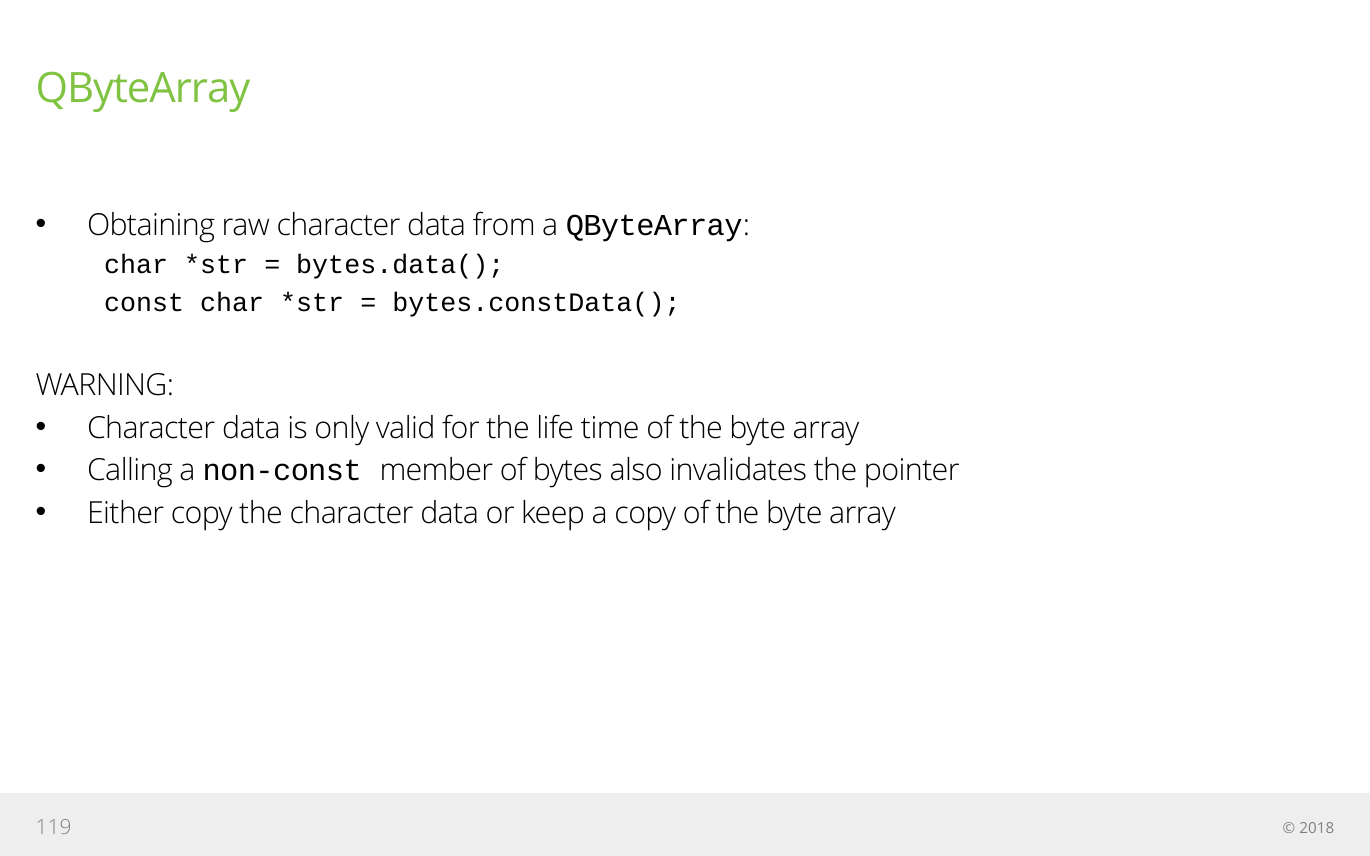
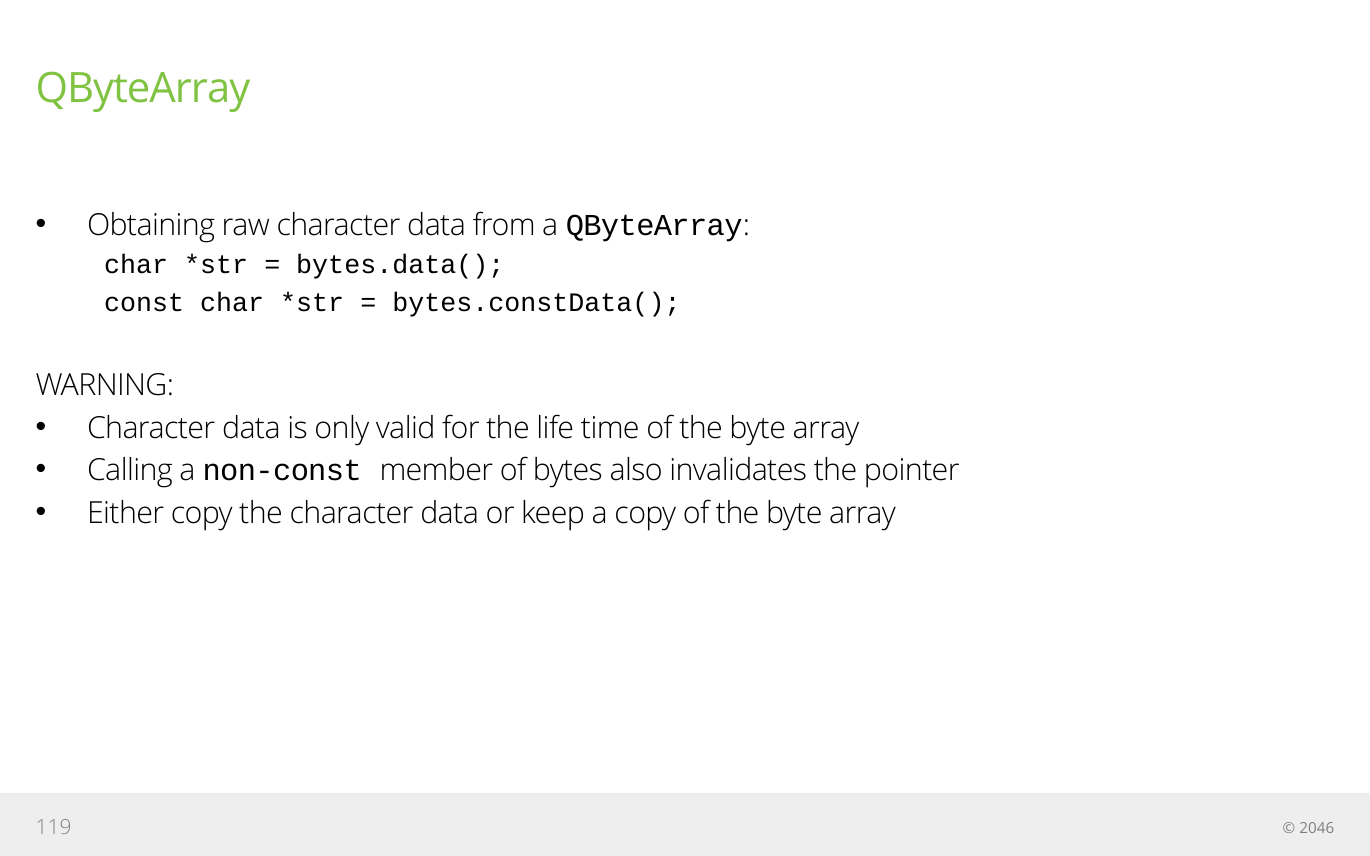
2018: 2018 -> 2046
